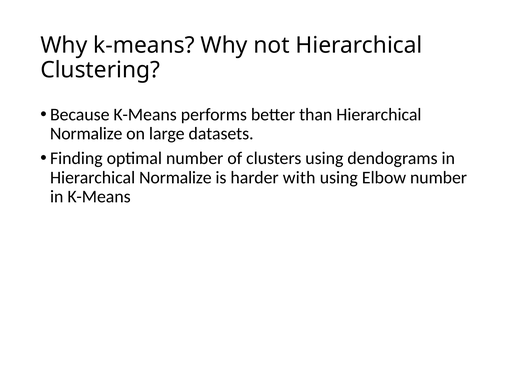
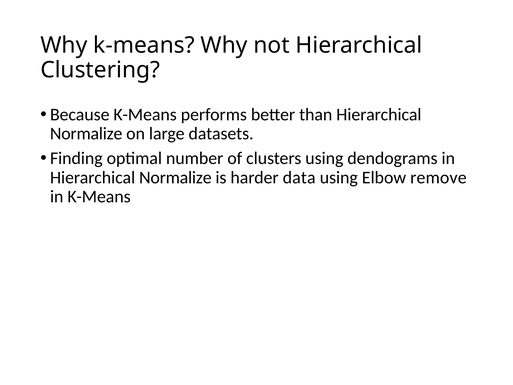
with: with -> data
Elbow number: number -> remove
